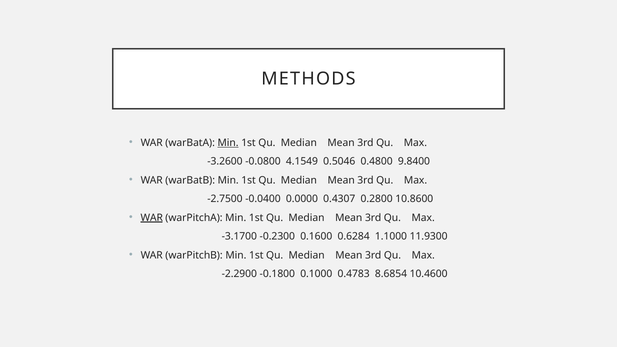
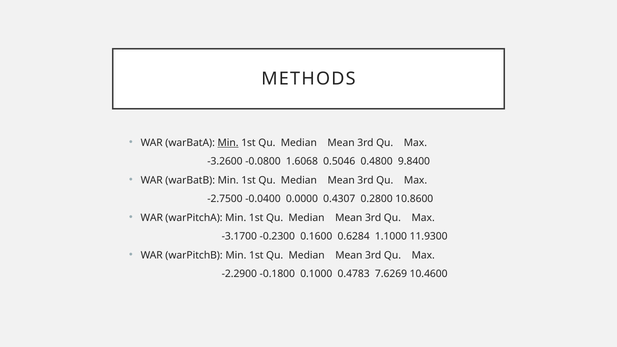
4.1549: 4.1549 -> 1.6068
WAR at (152, 218) underline: present -> none
8.6854: 8.6854 -> 7.6269
